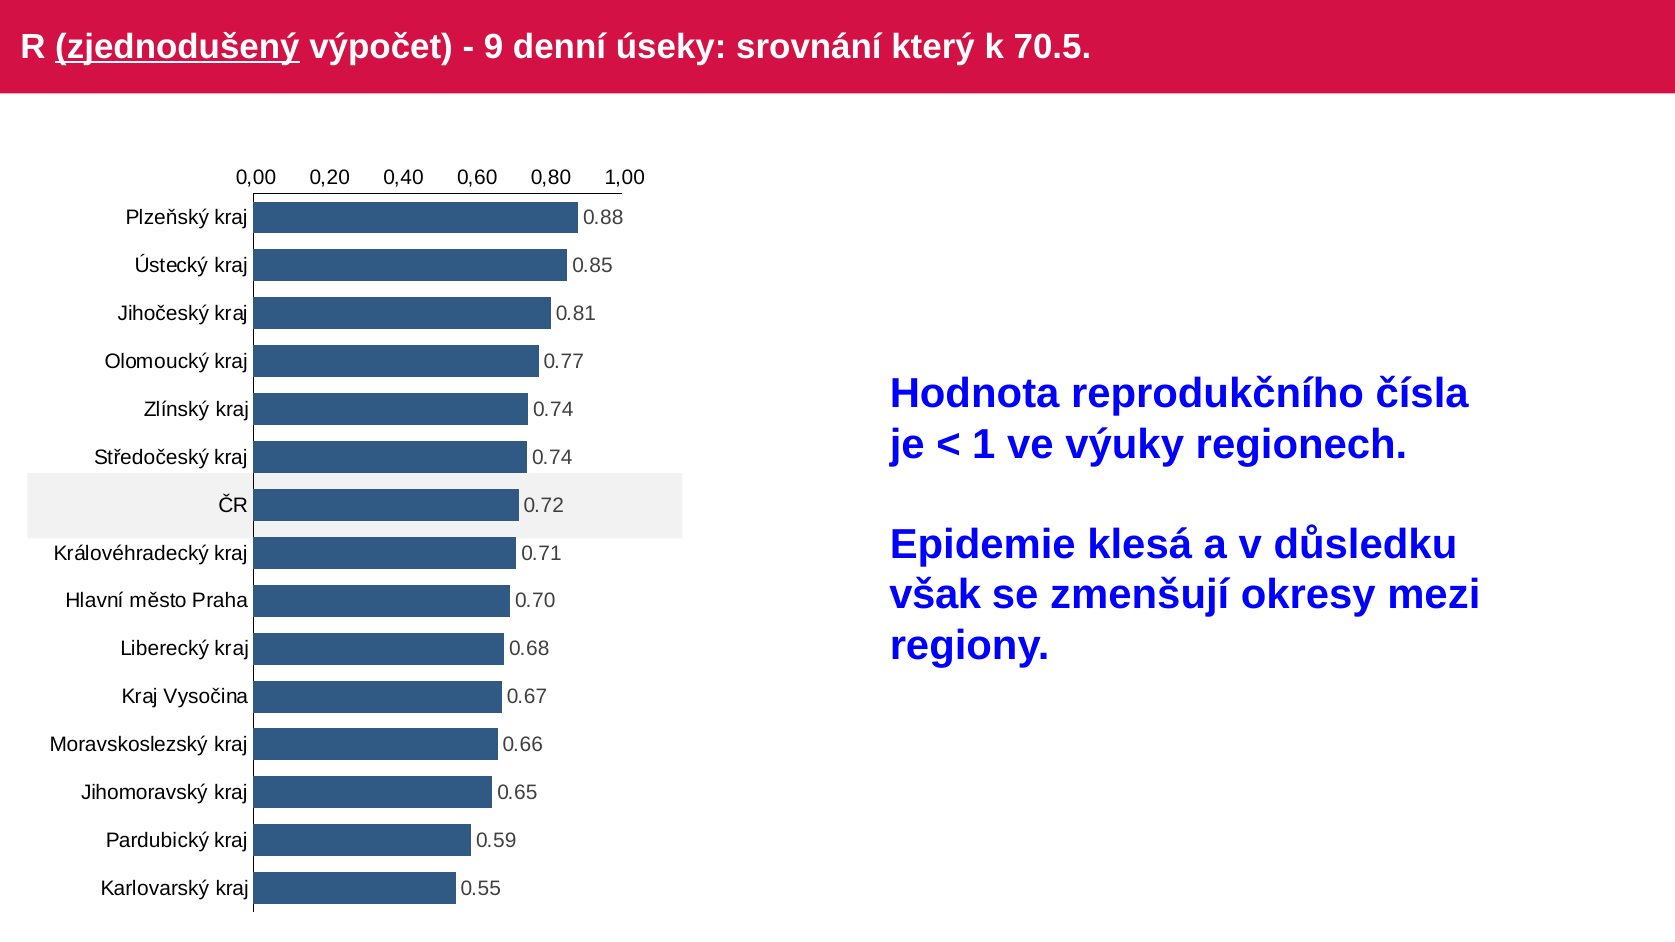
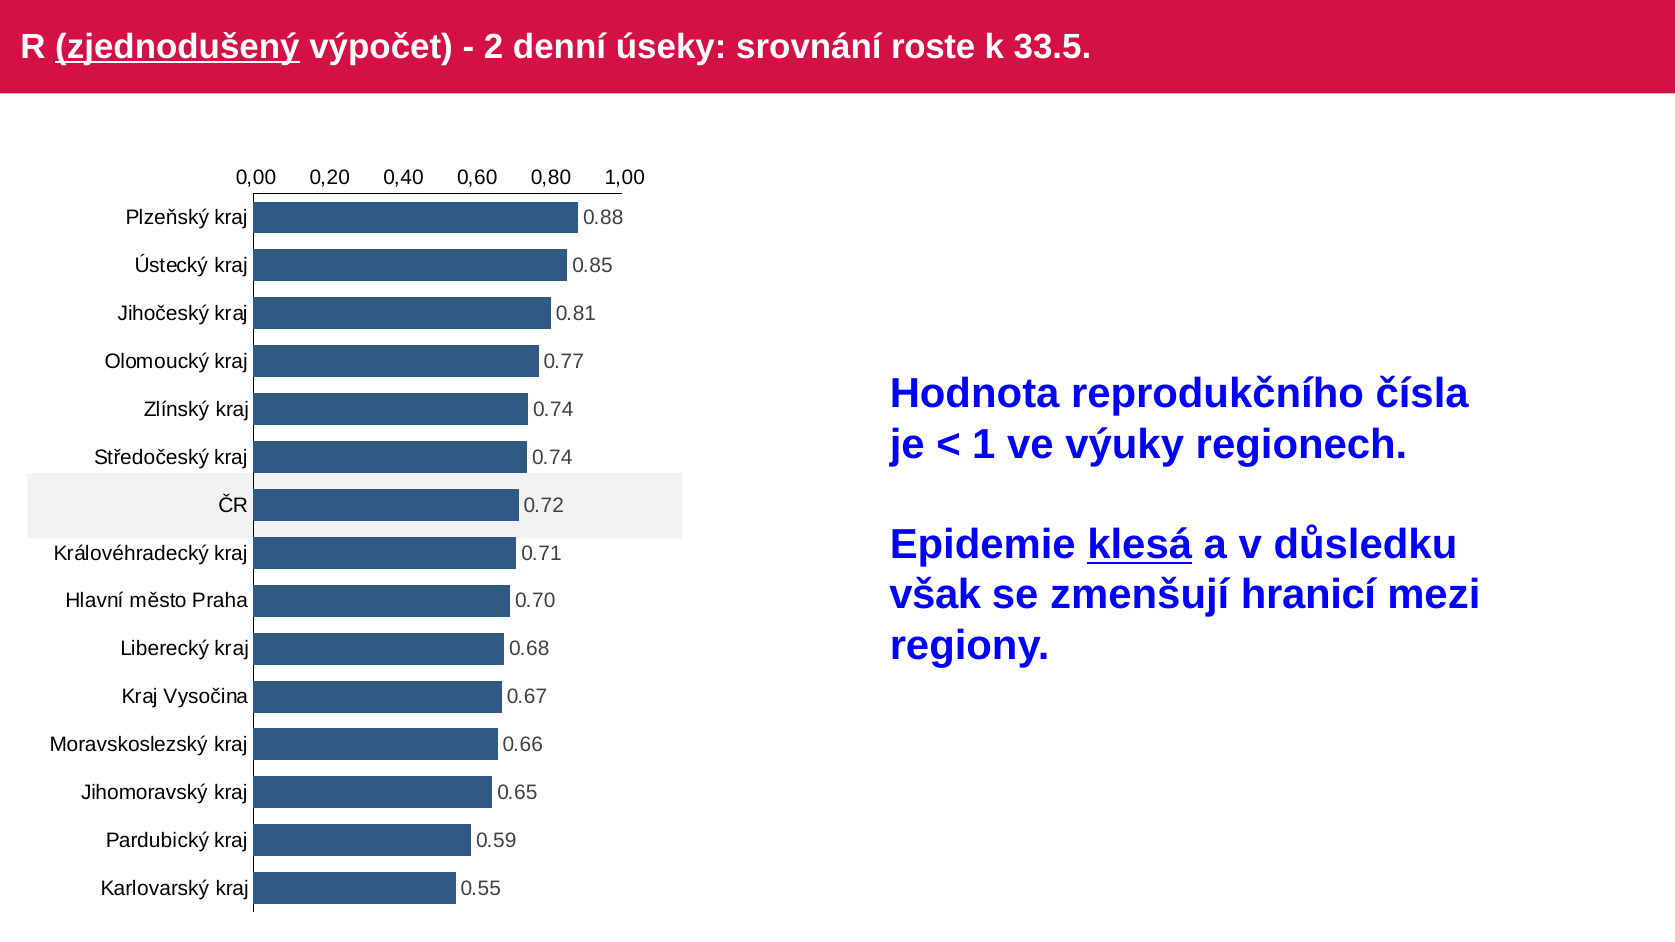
9: 9 -> 2
který: který -> roste
70.5: 70.5 -> 33.5
klesá underline: none -> present
okresy: okresy -> hranicí
